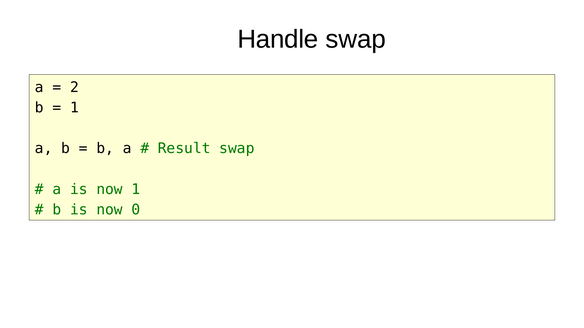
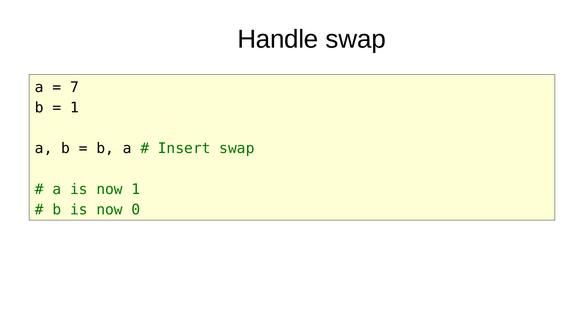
2: 2 -> 7
Result: Result -> Insert
